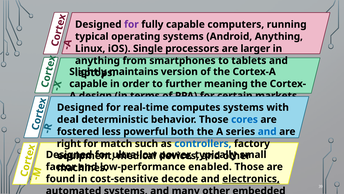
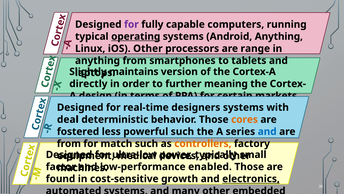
operating underline: none -> present
iOS Single: Single -> Other
larger: larger -> range
capable at (88, 84): capable -> directly
computes: computes -> designers
cores colour: blue -> orange
powerful both: both -> such
right at (69, 143): right -> from
controllers colour: blue -> orange
decode: decode -> growth
